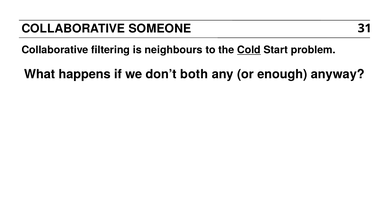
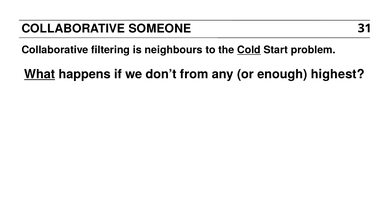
What underline: none -> present
both: both -> from
anyway: anyway -> highest
